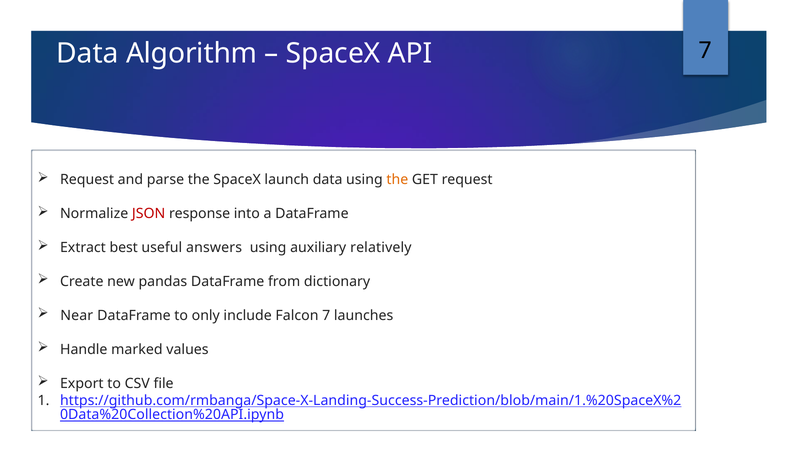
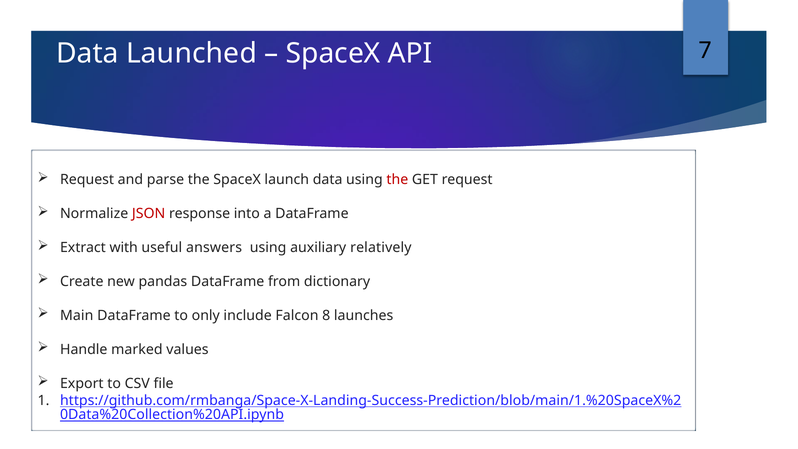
Algorithm: Algorithm -> Launched
the at (397, 180) colour: orange -> red
best: best -> with
Near: Near -> Main
Falcon 7: 7 -> 8
